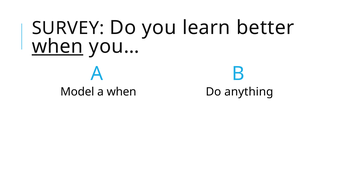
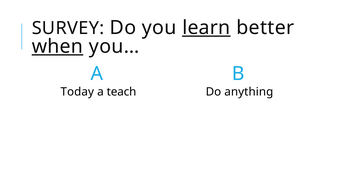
learn underline: none -> present
Model: Model -> Today
a when: when -> teach
